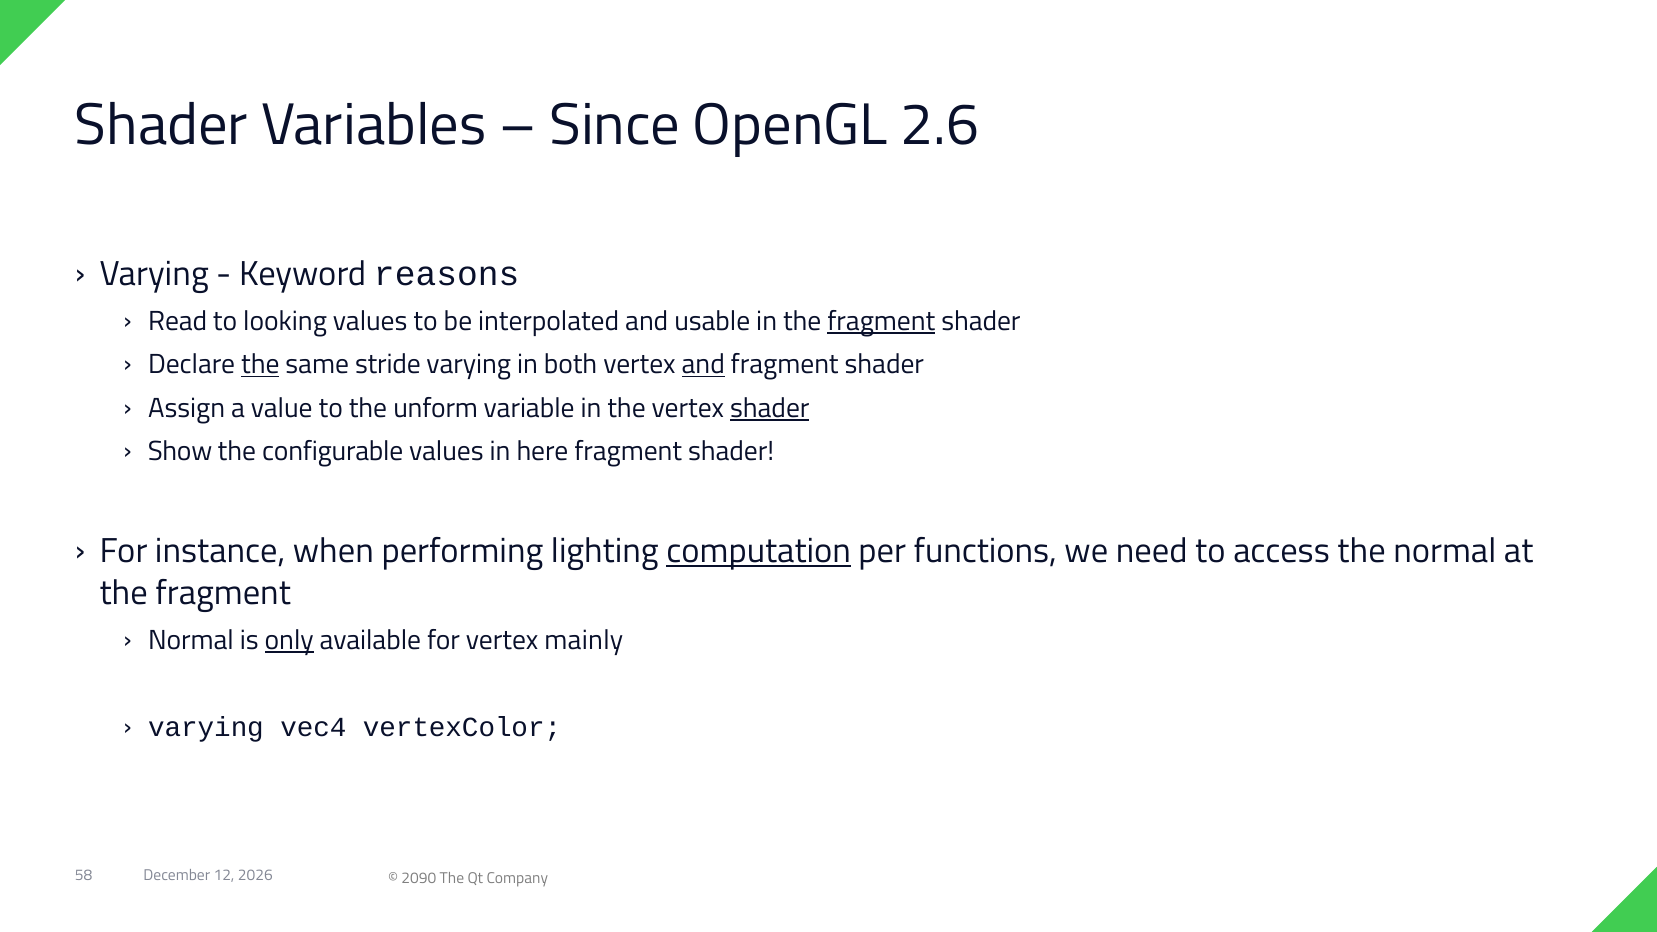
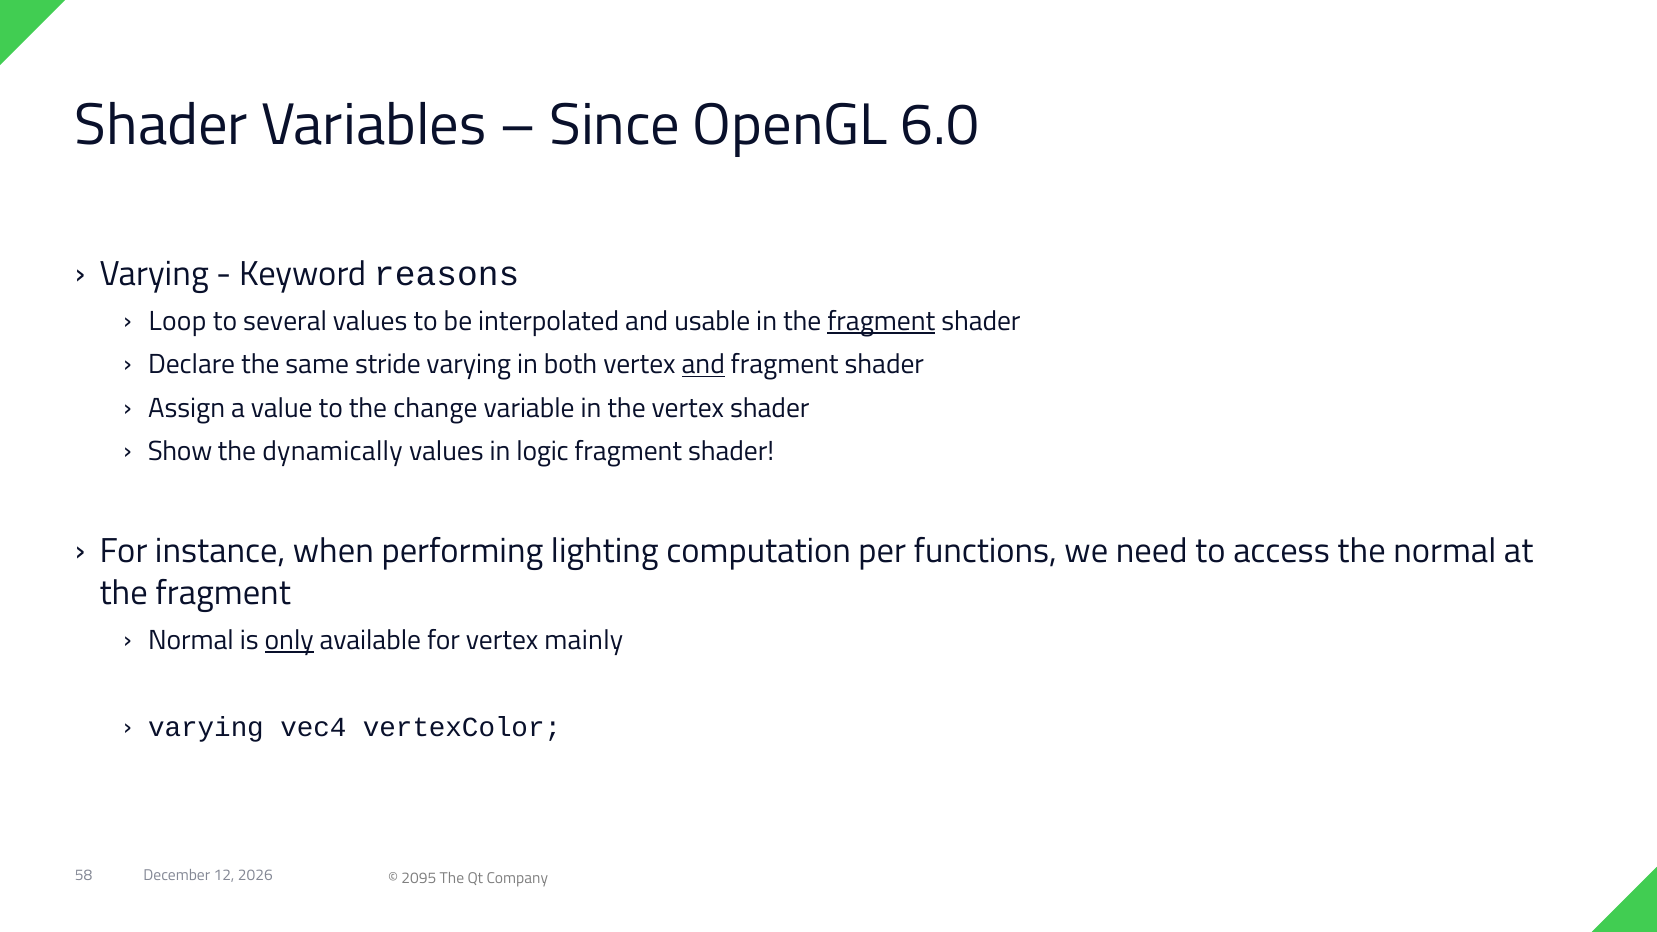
2.6: 2.6 -> 6.0
Read: Read -> Loop
looking: looking -> several
the at (260, 365) underline: present -> none
unform: unform -> change
shader at (770, 408) underline: present -> none
configurable: configurable -> dynamically
here: here -> logic
computation underline: present -> none
2090: 2090 -> 2095
